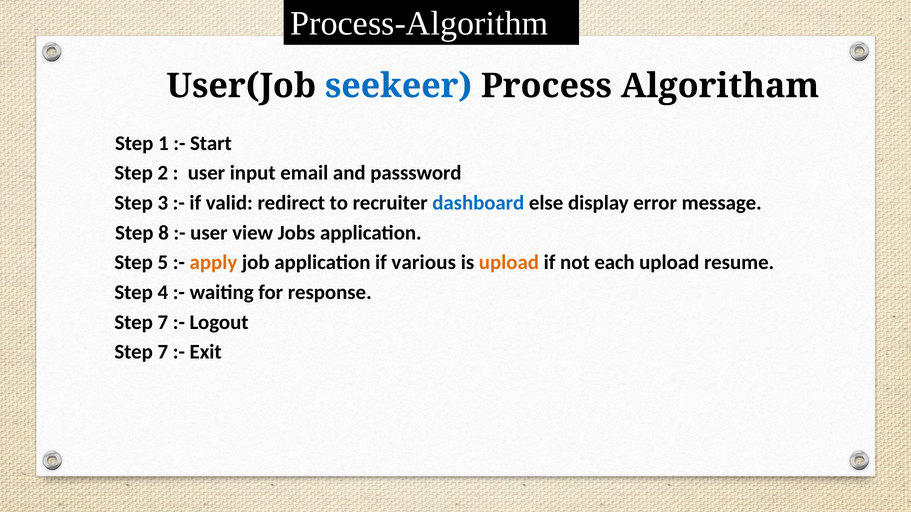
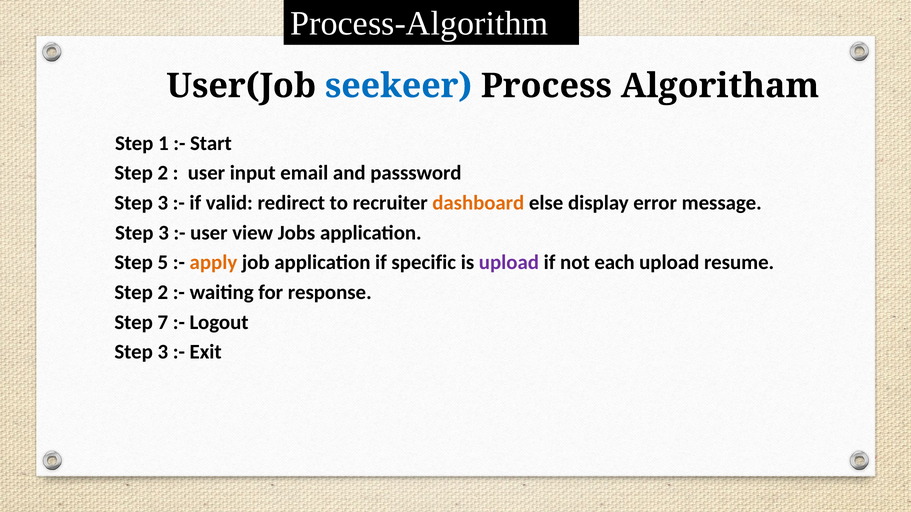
dashboard colour: blue -> orange
8 at (164, 233): 8 -> 3
various: various -> specific
upload at (509, 263) colour: orange -> purple
4 at (163, 293): 4 -> 2
7 at (163, 352): 7 -> 3
